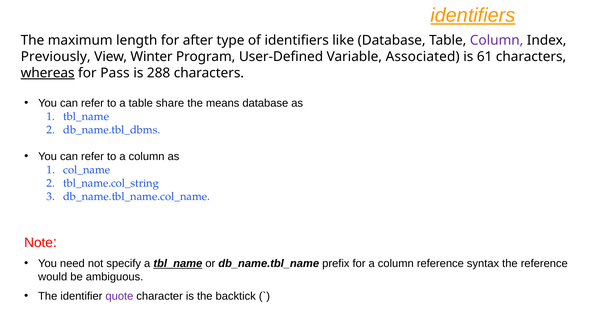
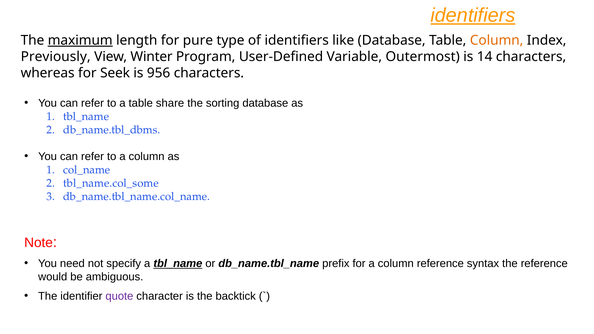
maximum underline: none -> present
after: after -> pure
Column at (497, 40) colour: purple -> orange
Associated: Associated -> Outermost
61: 61 -> 14
whereas underline: present -> none
Pass: Pass -> Seek
288: 288 -> 956
means: means -> sorting
tbl_name.col_string: tbl_name.col_string -> tbl_name.col_some
